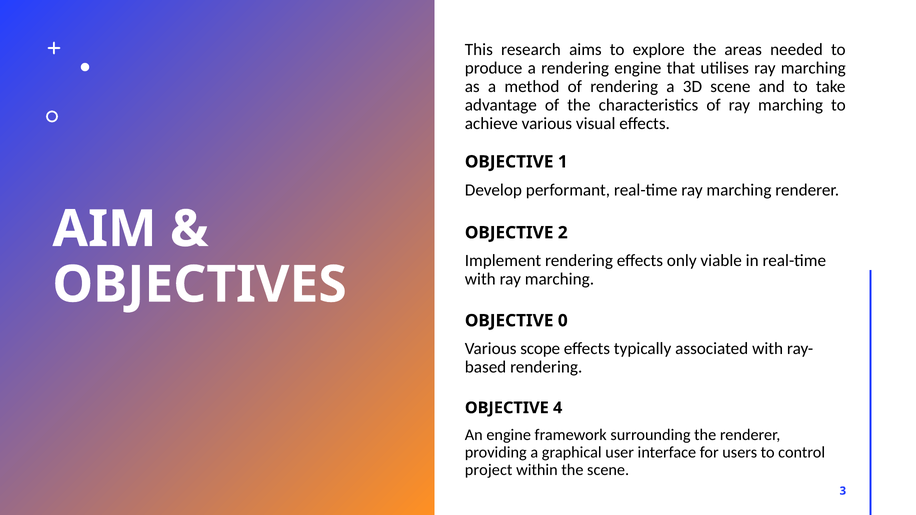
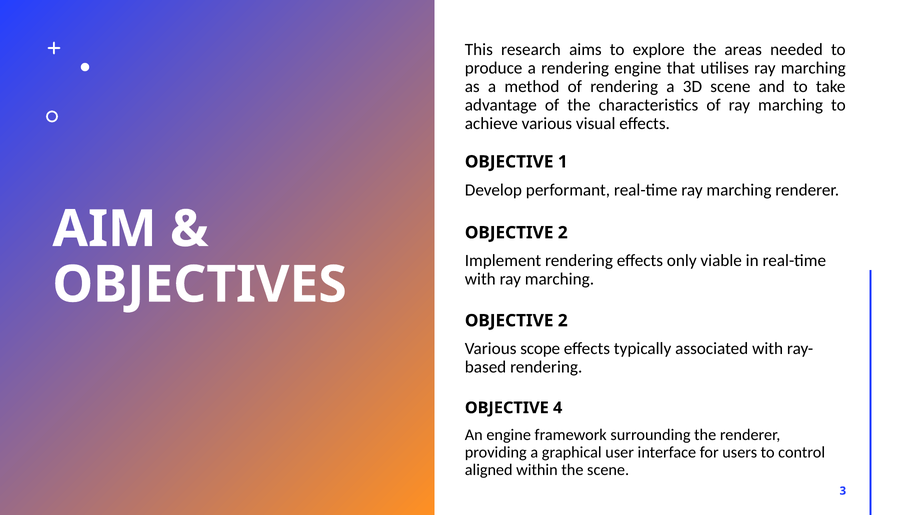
0 at (563, 321): 0 -> 2
project: project -> aligned
